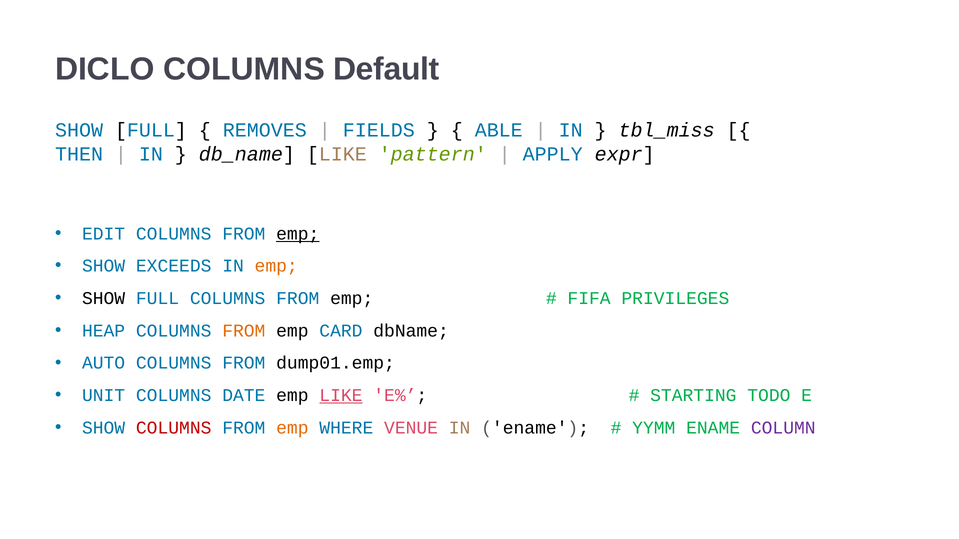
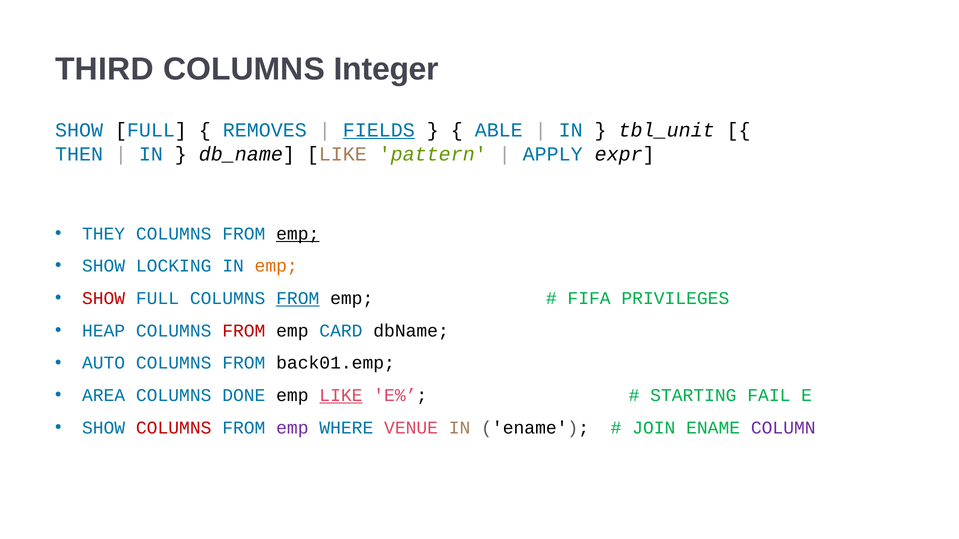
DICLO: DICLO -> THIRD
Default: Default -> Integer
FIELDS underline: none -> present
tbl_miss: tbl_miss -> tbl_unit
EDIT: EDIT -> THEY
EXCEEDS: EXCEEDS -> LOCKING
SHOW at (104, 299) colour: black -> red
FROM at (298, 299) underline: none -> present
FROM at (244, 331) colour: orange -> red
dump01.emp: dump01.emp -> back01.emp
UNIT: UNIT -> AREA
DATE: DATE -> DONE
TODO: TODO -> FAIL
emp at (292, 428) colour: orange -> purple
YYMM: YYMM -> JOIN
